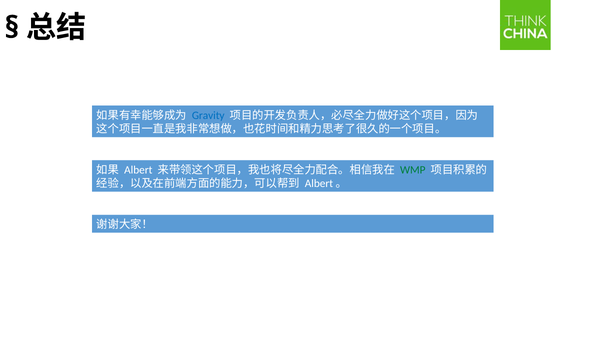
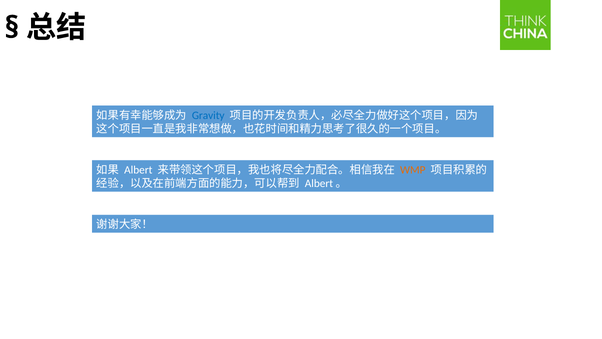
WMP colour: green -> orange
